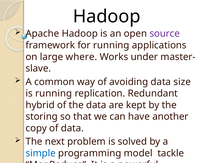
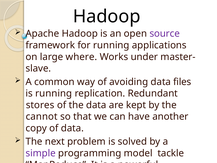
size: size -> files
hybrid: hybrid -> stores
storing: storing -> cannot
simple colour: blue -> purple
